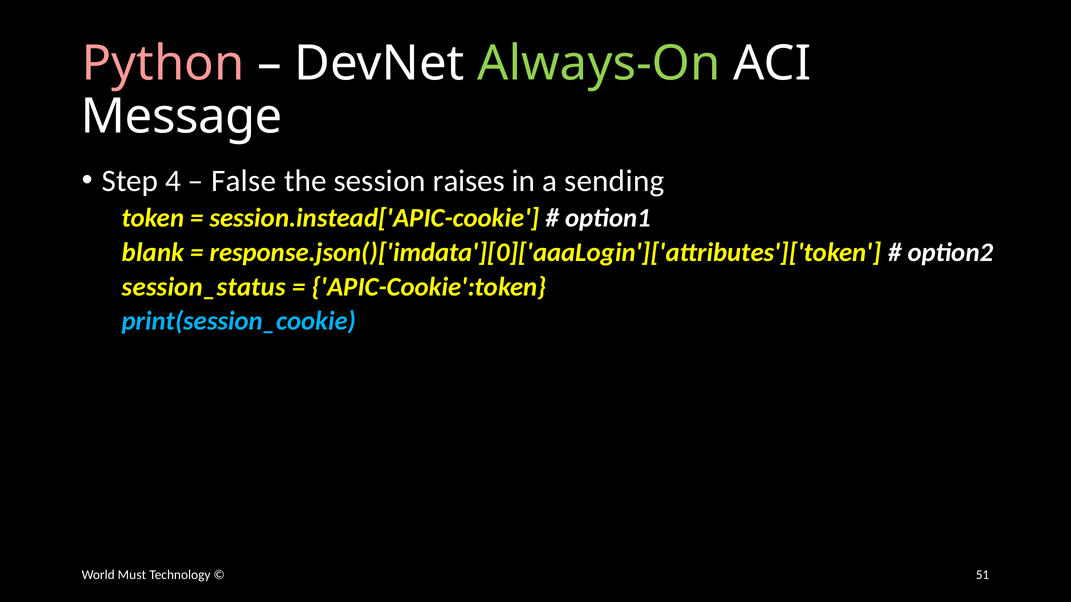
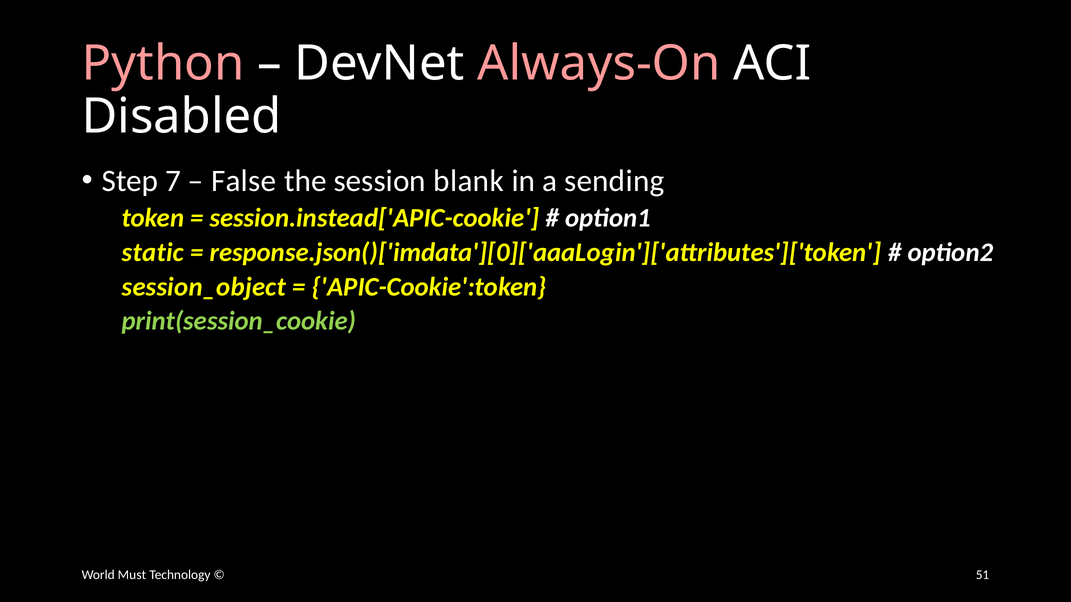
Always-On colour: light green -> pink
Message: Message -> Disabled
4: 4 -> 7
raises: raises -> blank
blank: blank -> static
session_status: session_status -> session_object
print(session_cookie colour: light blue -> light green
